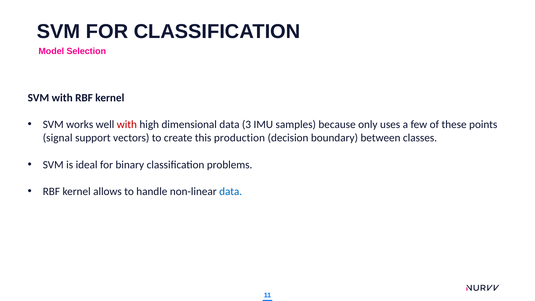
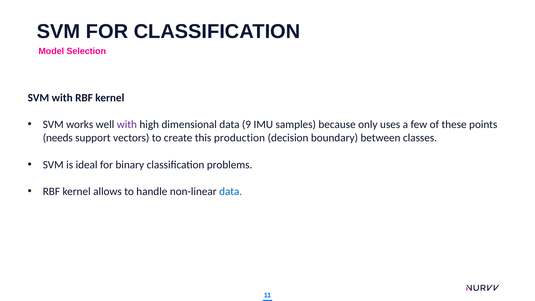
with at (127, 125) colour: red -> purple
3: 3 -> 9
signal: signal -> needs
